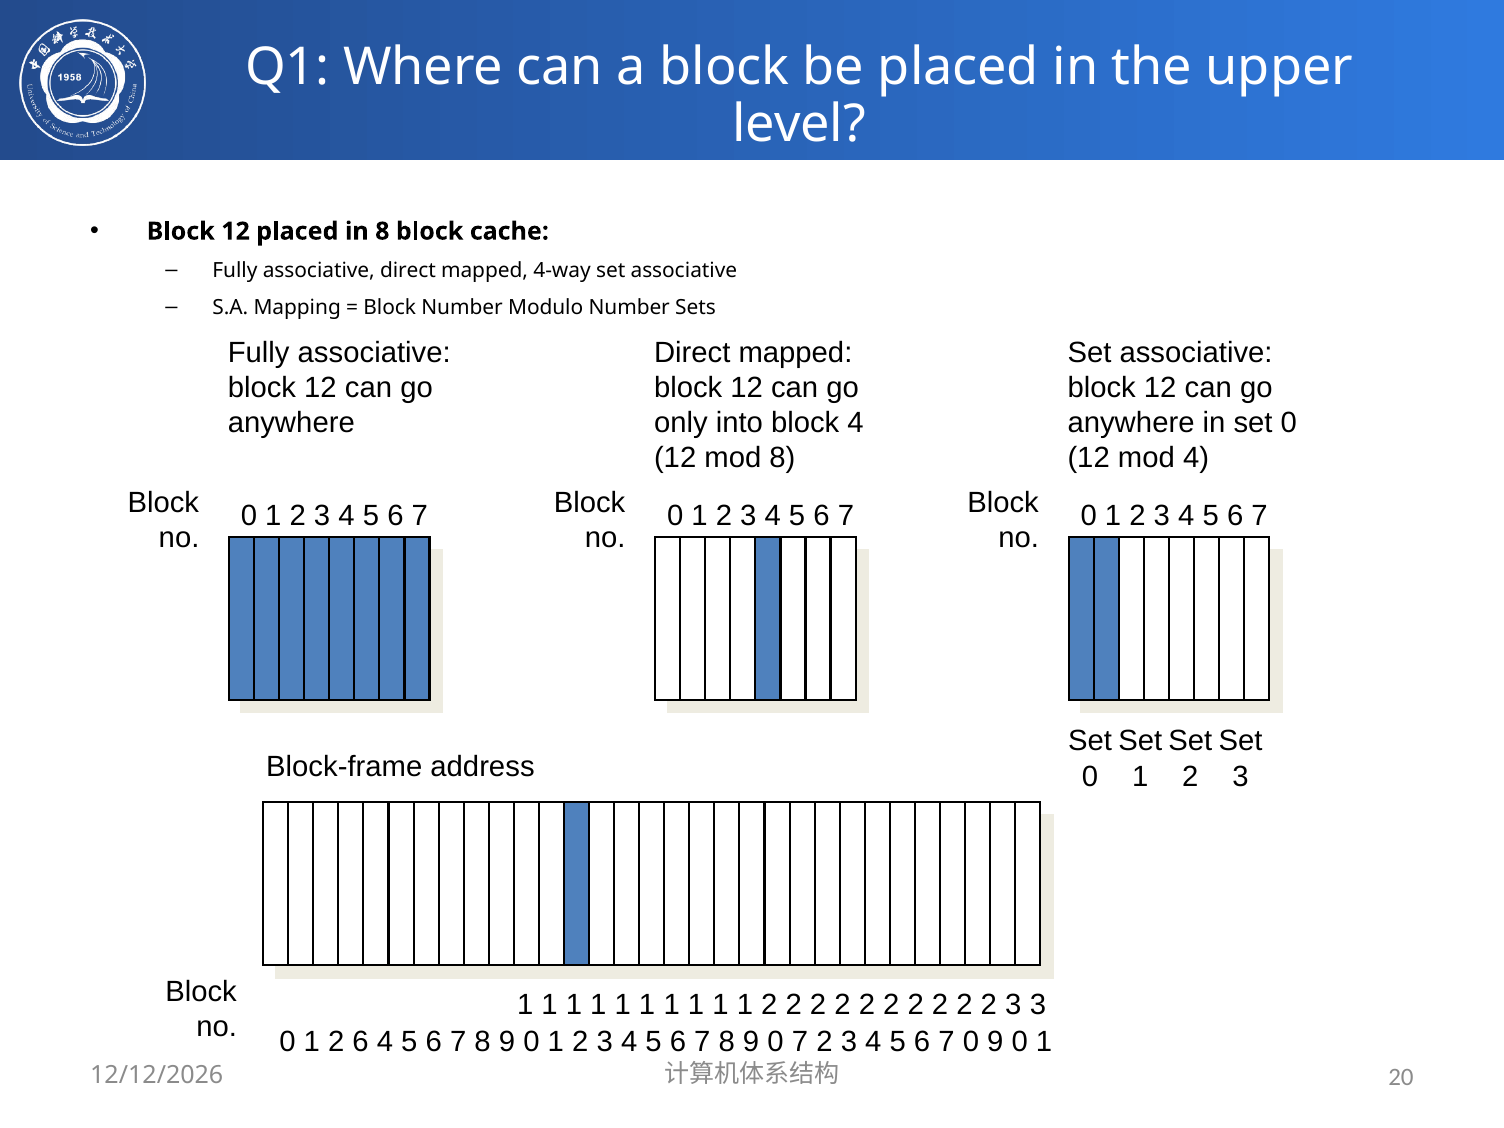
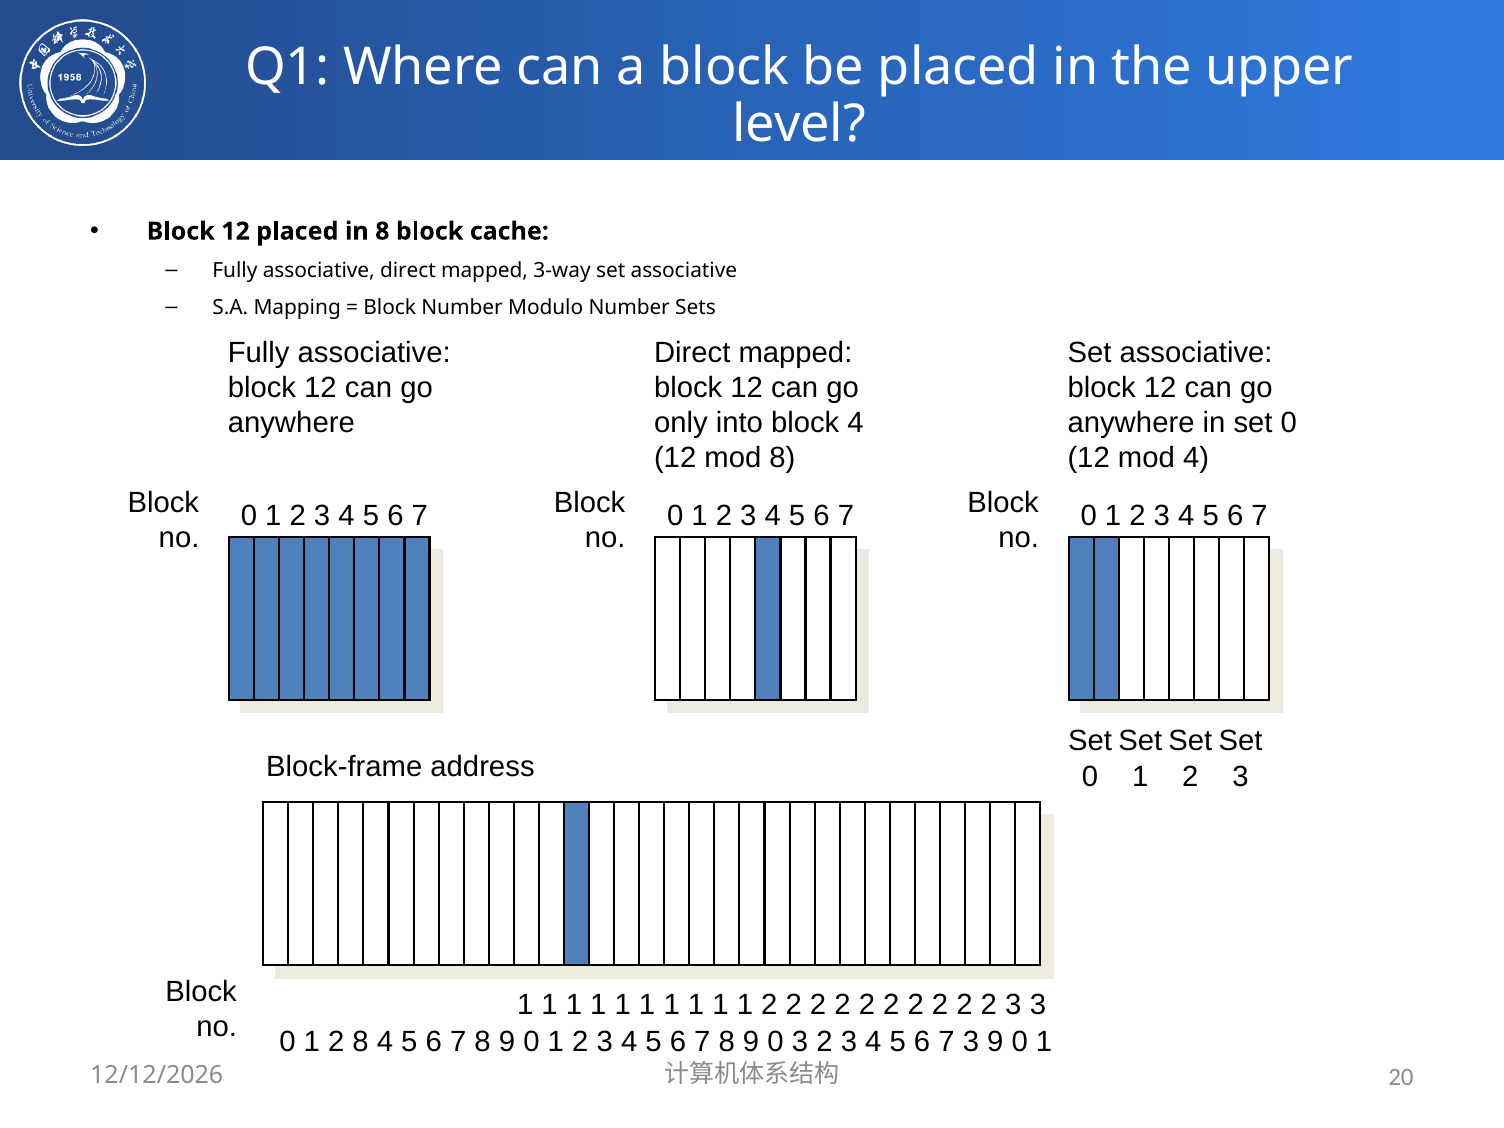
4-way: 4-way -> 3-way
2 6: 6 -> 8
0 7: 7 -> 3
7 0: 0 -> 3
